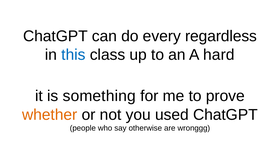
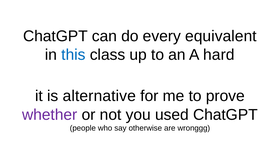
regardless: regardless -> equivalent
something: something -> alternative
whether colour: orange -> purple
